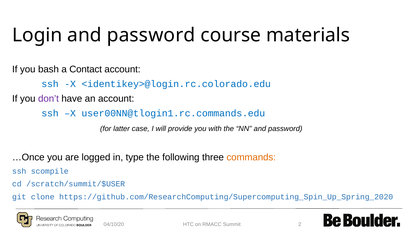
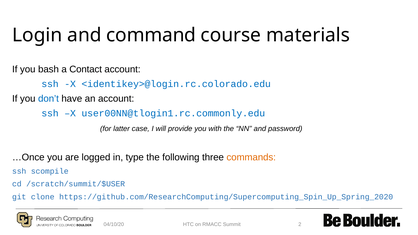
Login and password: password -> command
don’t colour: purple -> blue
user00NN@tlogin1.rc.commands.edu: user00NN@tlogin1.rc.commands.edu -> user00NN@tlogin1.rc.commonly.edu
